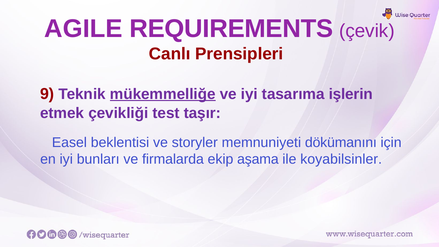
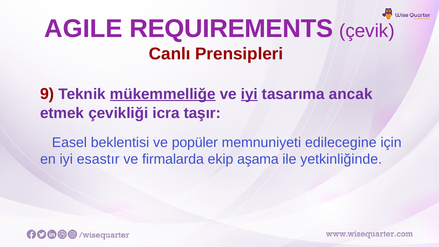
iyi at (249, 94) underline: none -> present
işlerin: işlerin -> ancak
test: test -> icra
storyler: storyler -> popüler
dökümanını: dökümanını -> edilecegine
bunları: bunları -> esastır
koyabilsinler: koyabilsinler -> yetkinliğinde
